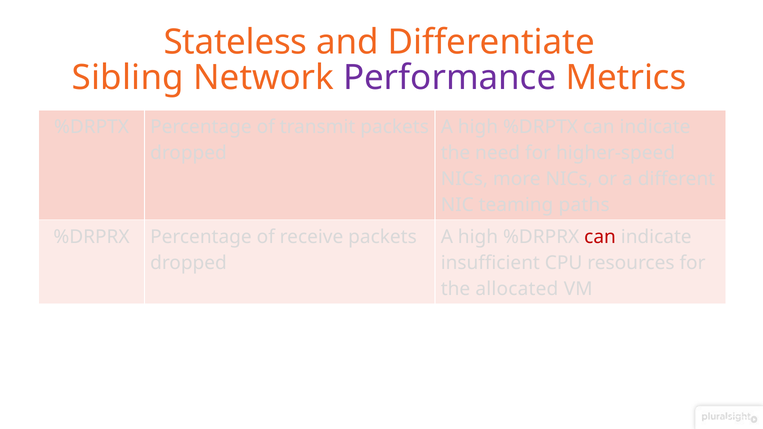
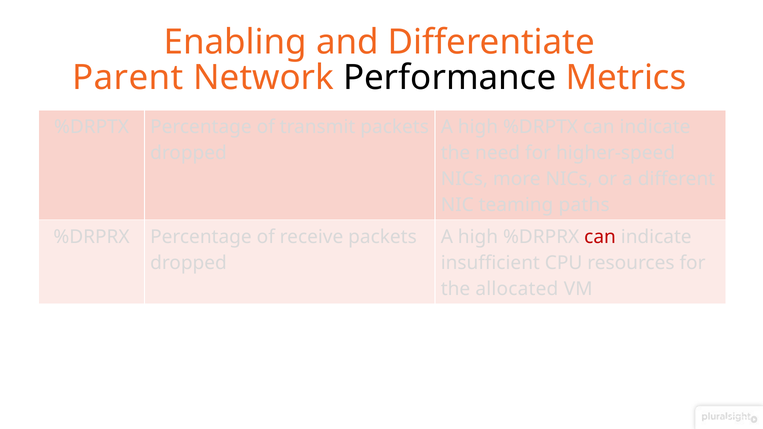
Stateless: Stateless -> Enabling
Sibling: Sibling -> Parent
Performance colour: purple -> black
